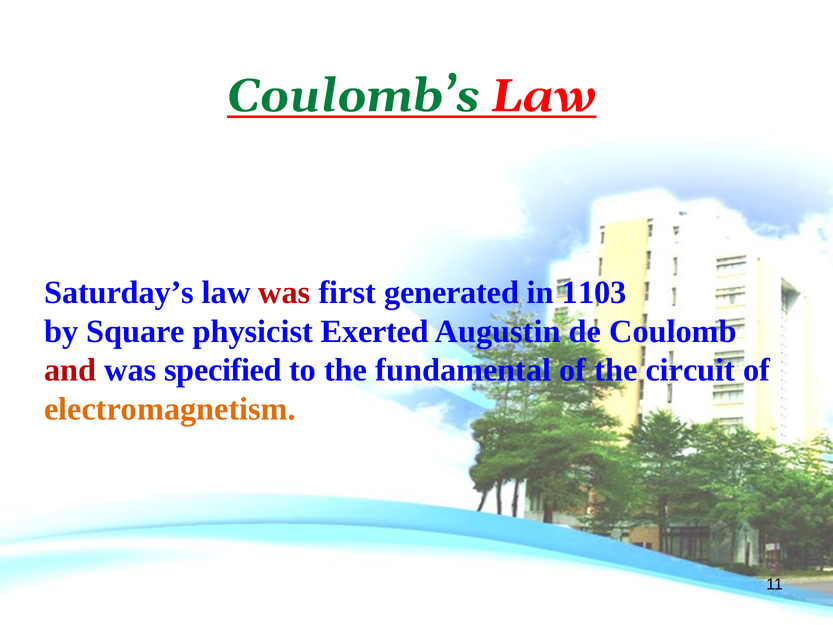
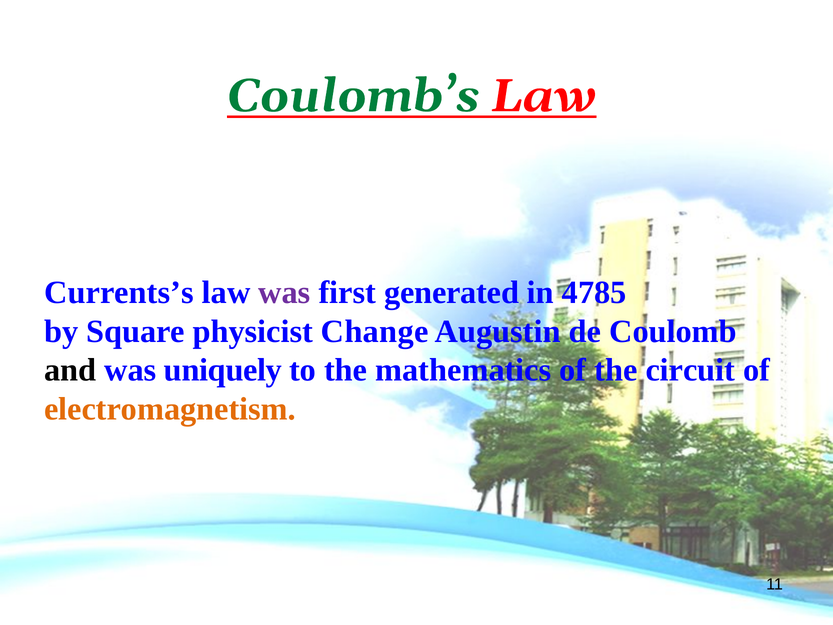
Saturday’s: Saturday’s -> Currents’s
was at (285, 292) colour: red -> purple
1103: 1103 -> 4785
Exerted: Exerted -> Change
and colour: red -> black
specified: specified -> uniquely
fundamental: fundamental -> mathematics
